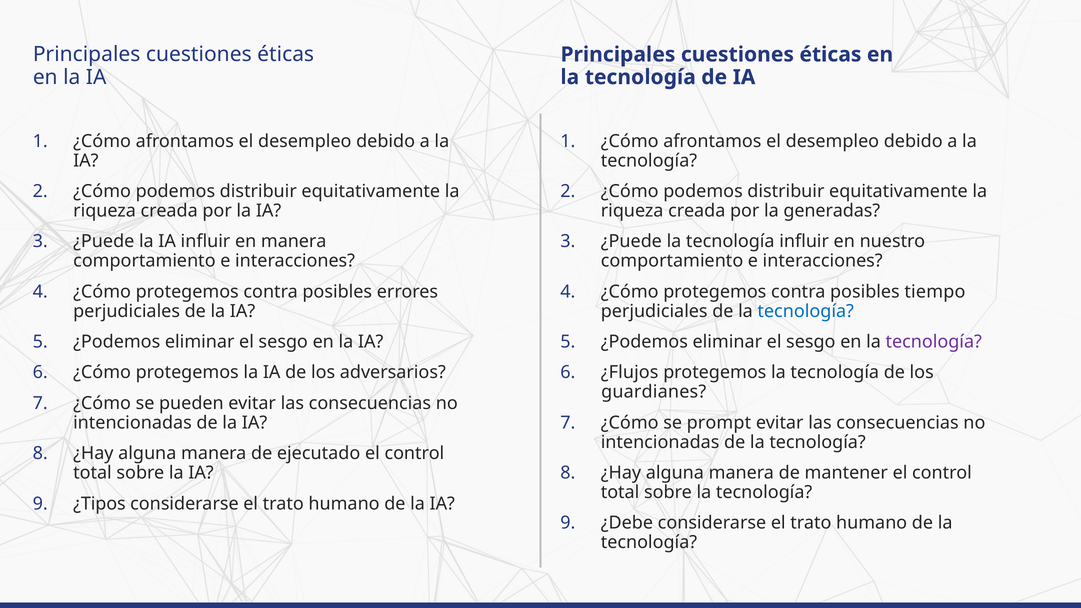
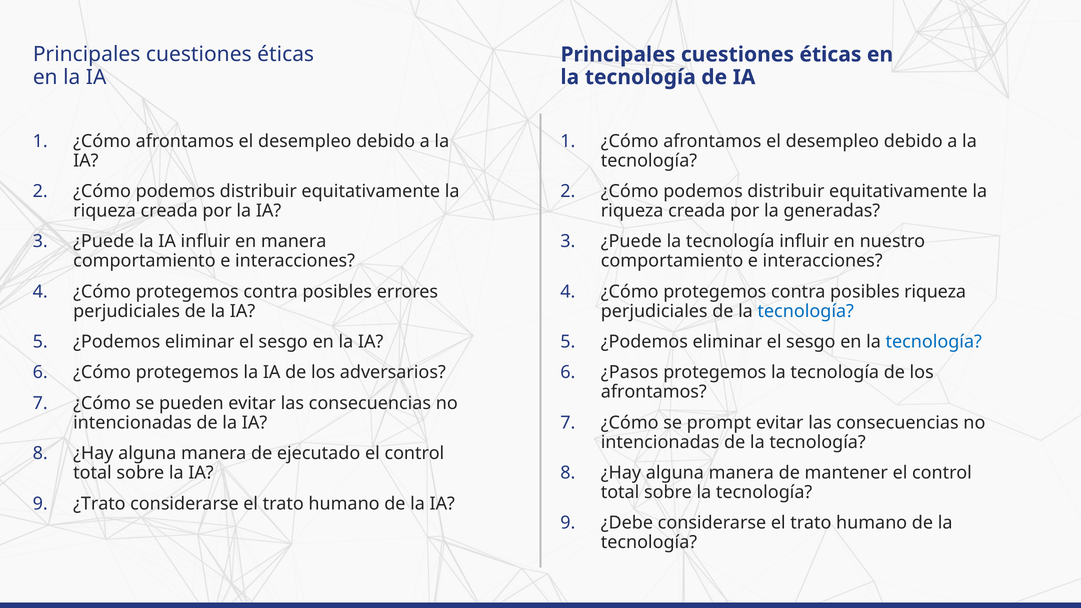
posibles tiempo: tiempo -> riqueza
tecnología at (934, 342) colour: purple -> blue
¿Flujos: ¿Flujos -> ¿Pasos
guardianes at (654, 392): guardianes -> afrontamos
¿Tipos: ¿Tipos -> ¿Trato
